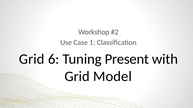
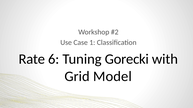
Grid at (32, 59): Grid -> Rate
Present: Present -> Gorecki
